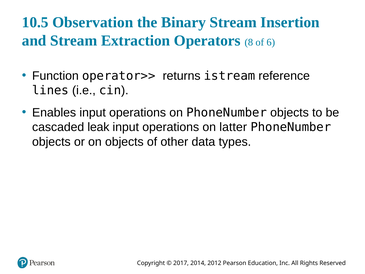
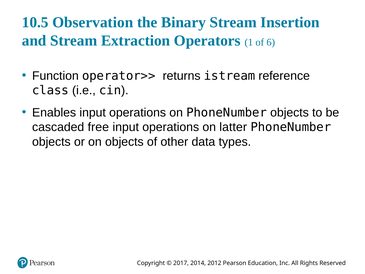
8: 8 -> 1
lines: lines -> class
leak: leak -> free
